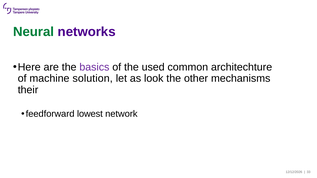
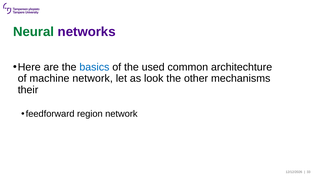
basics colour: purple -> blue
machine solution: solution -> network
lowest: lowest -> region
